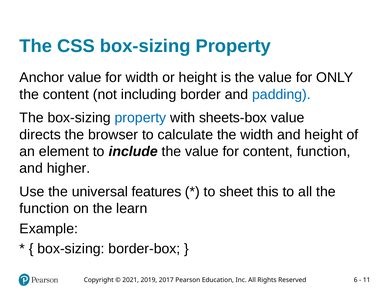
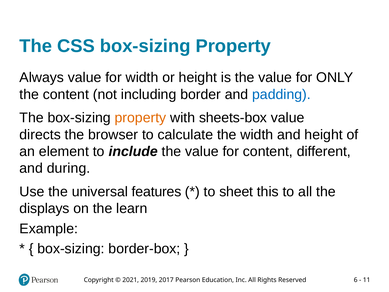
Anchor: Anchor -> Always
property at (140, 118) colour: blue -> orange
content function: function -> different
higher: higher -> during
function at (44, 208): function -> displays
